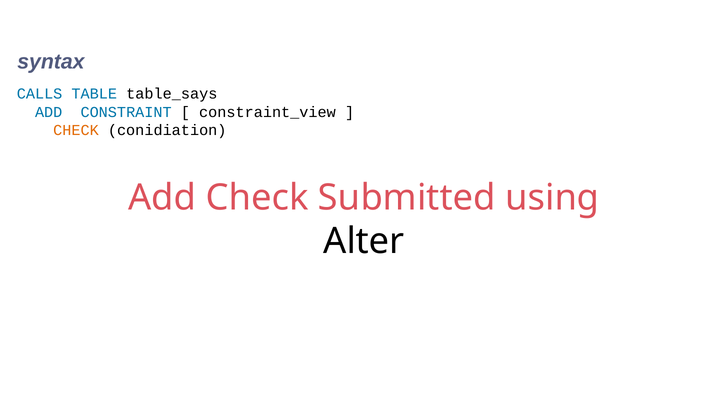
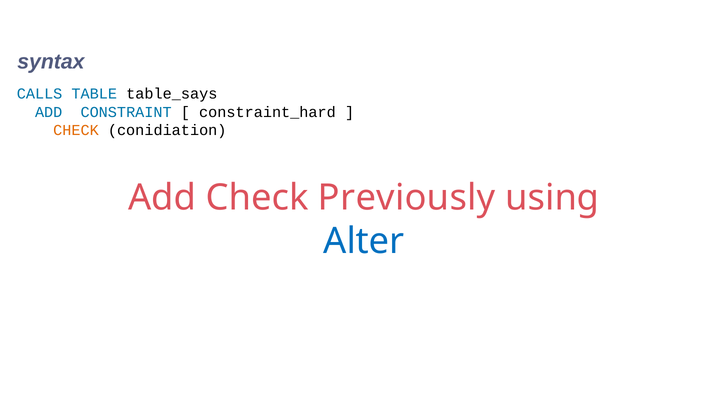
constraint_view: constraint_view -> constraint_hard
Submitted: Submitted -> Previously
Alter colour: black -> blue
